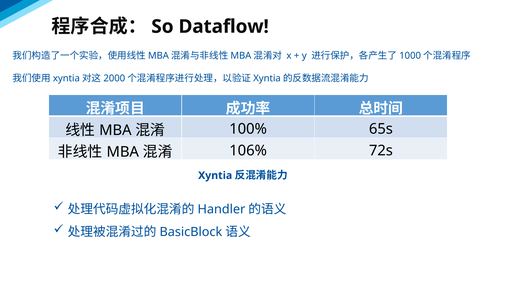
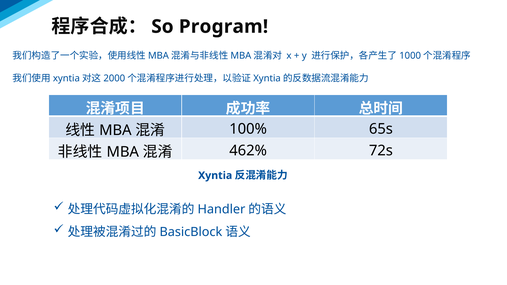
Dataflow: Dataflow -> Program
106%: 106% -> 462%
